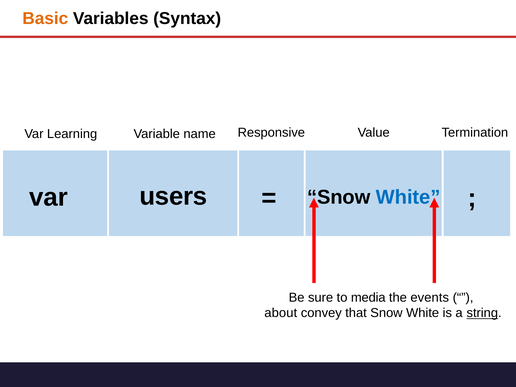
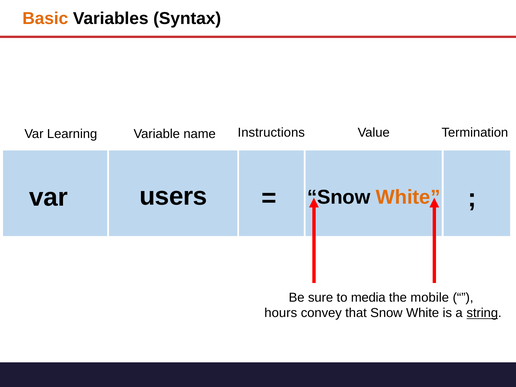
Responsive: Responsive -> Instructions
White at (408, 197) colour: blue -> orange
events: events -> mobile
about: about -> hours
